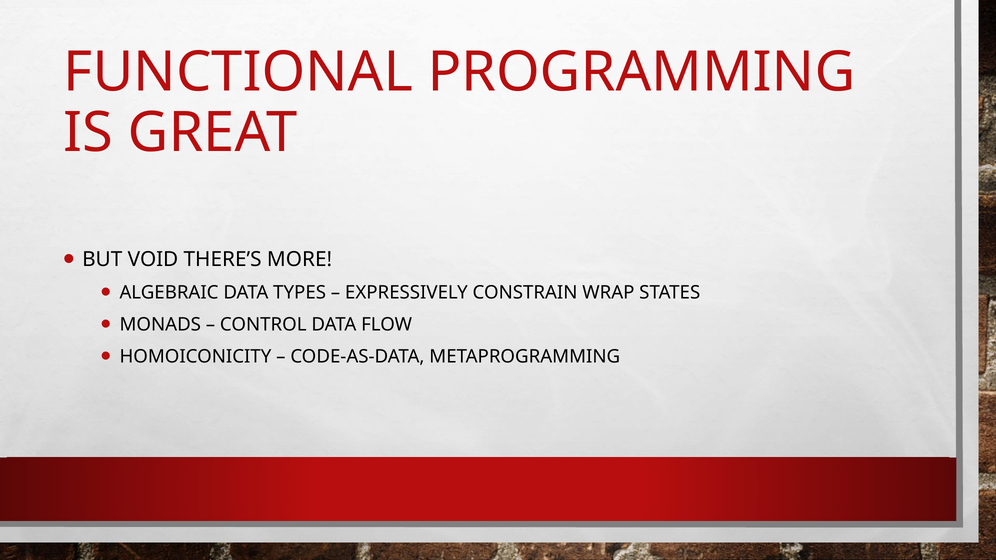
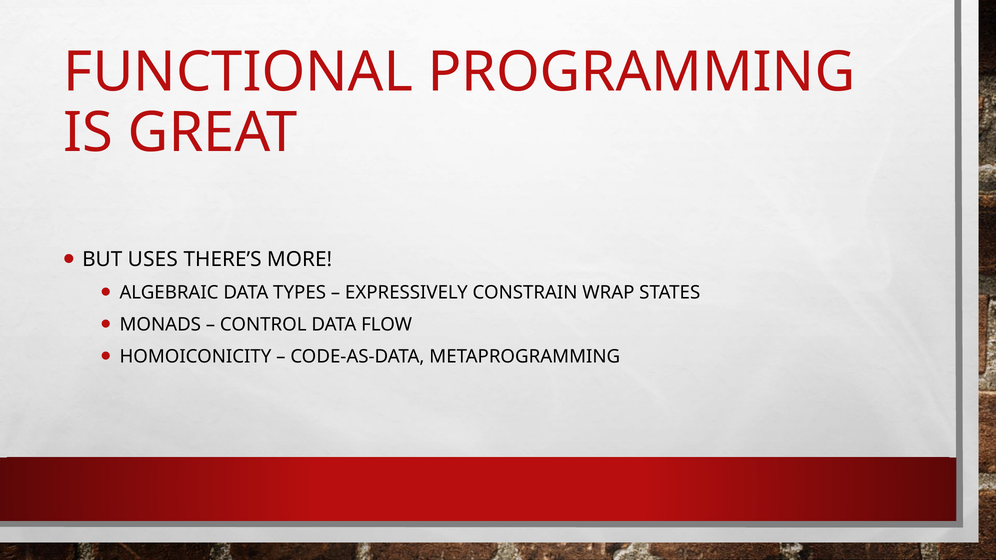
VOID: VOID -> USES
